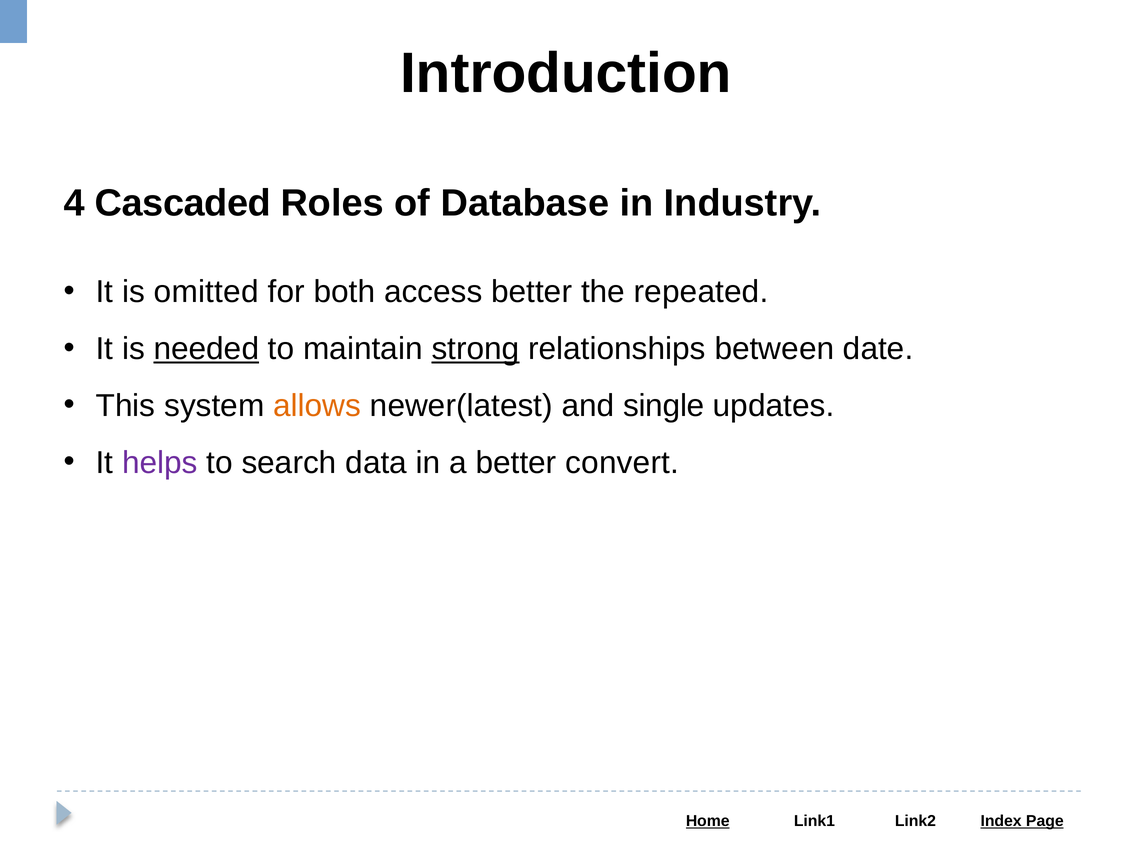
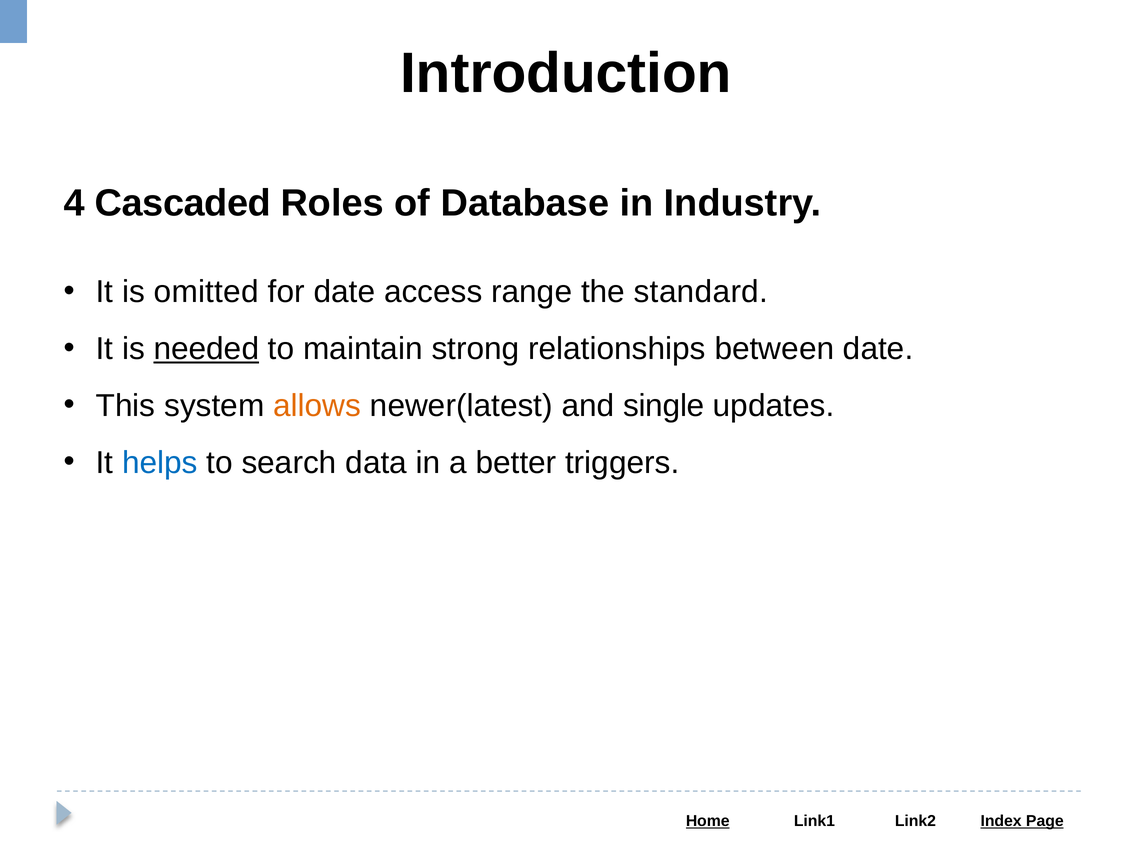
for both: both -> date
access better: better -> range
repeated: repeated -> standard
strong underline: present -> none
helps colour: purple -> blue
convert: convert -> triggers
